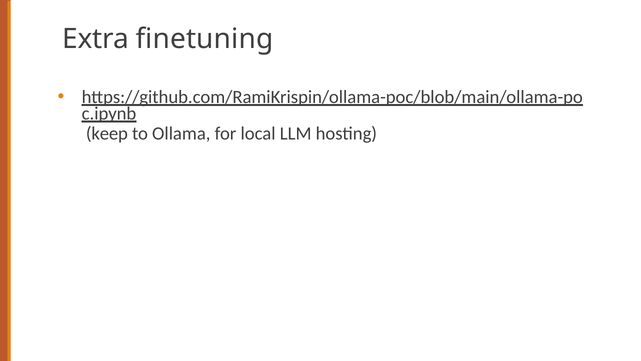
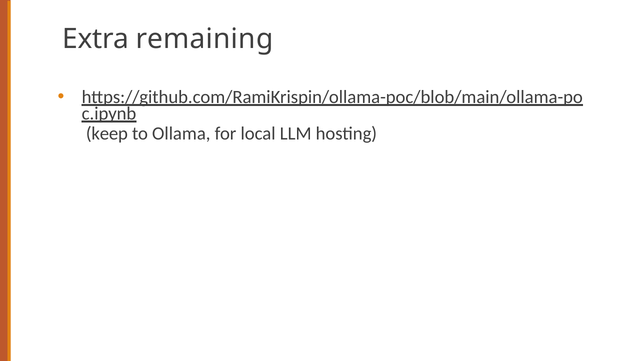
finetuning: finetuning -> remaining
